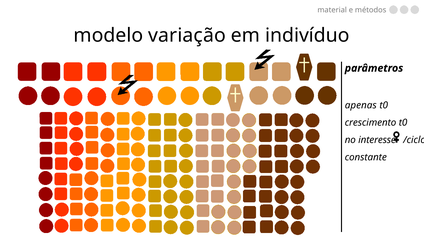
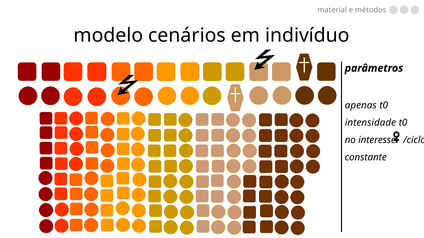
variação: variação -> cenários
crescimento: crescimento -> intensidade
